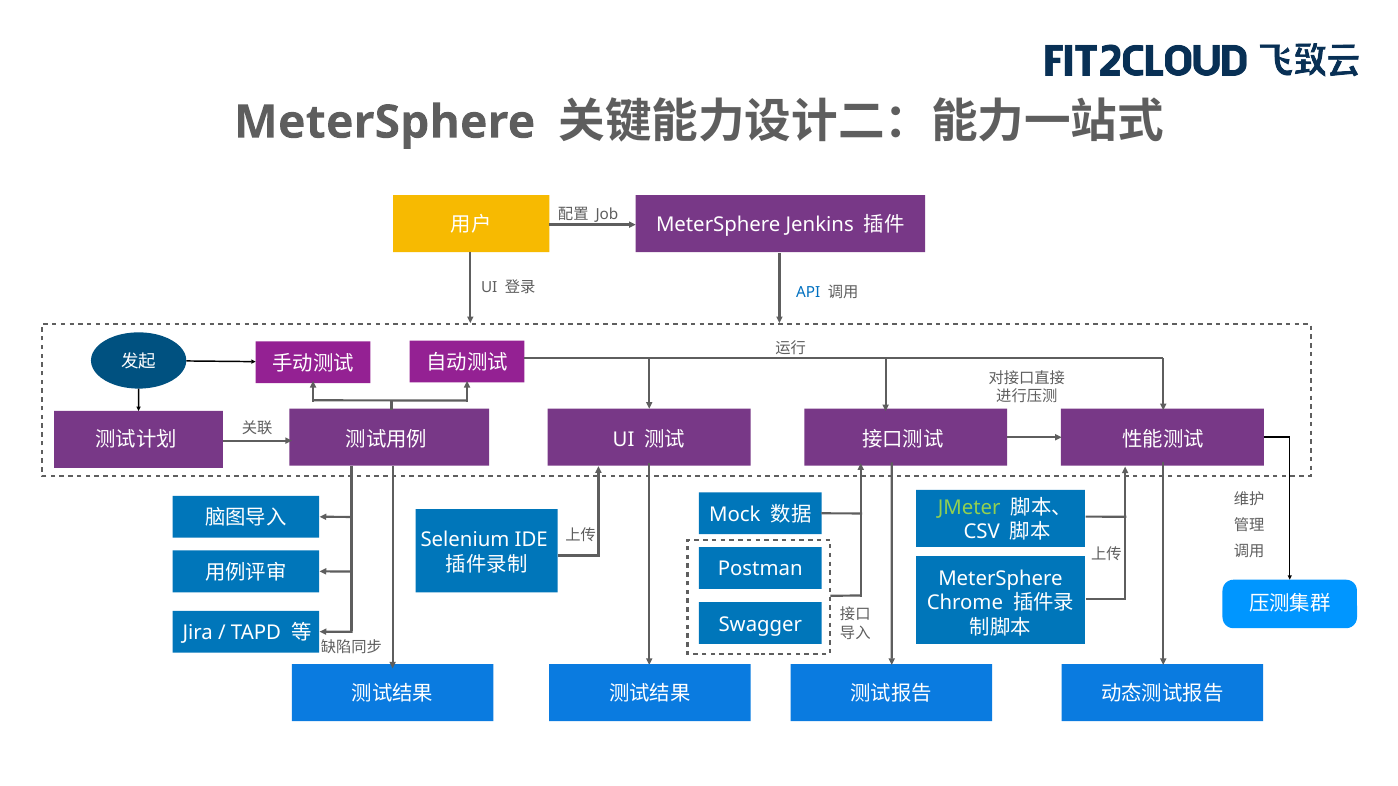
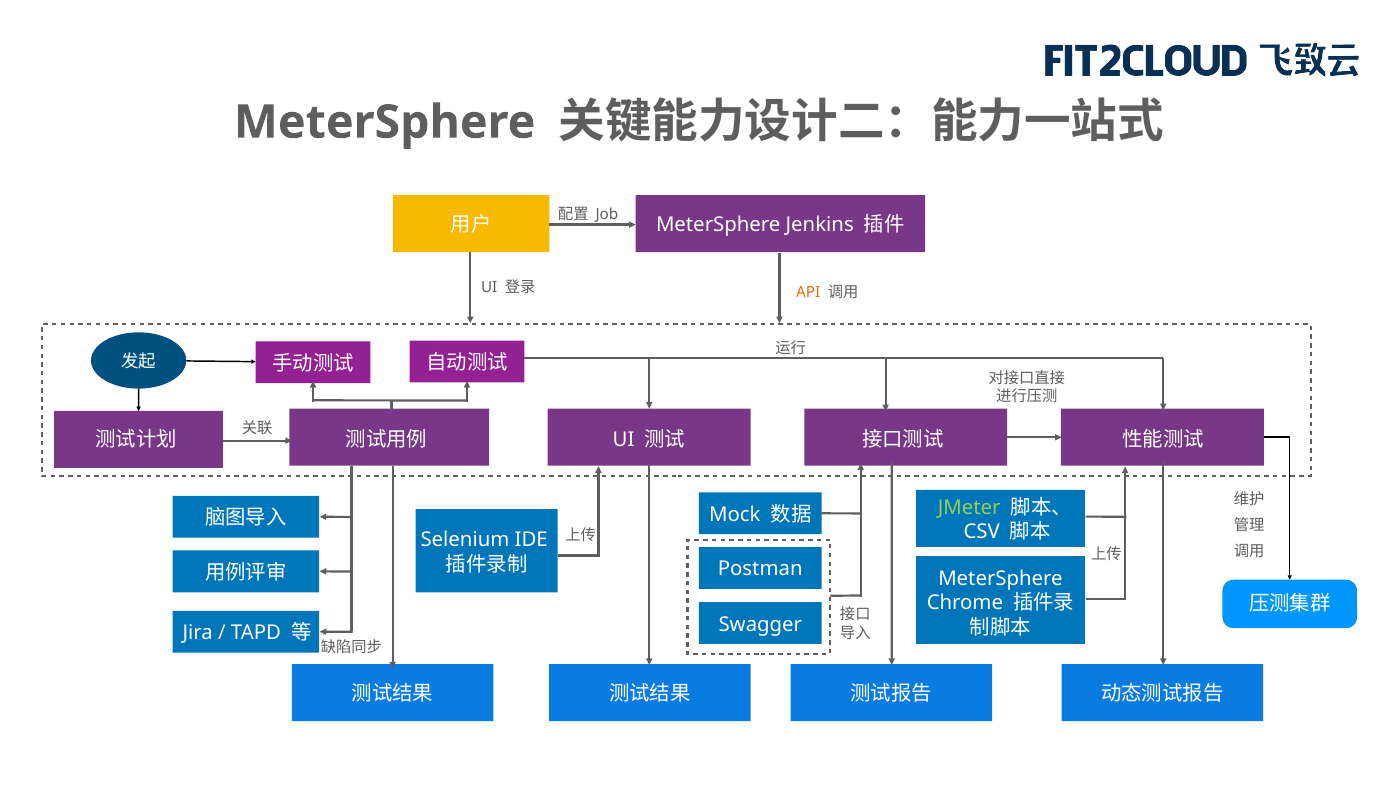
API colour: blue -> orange
